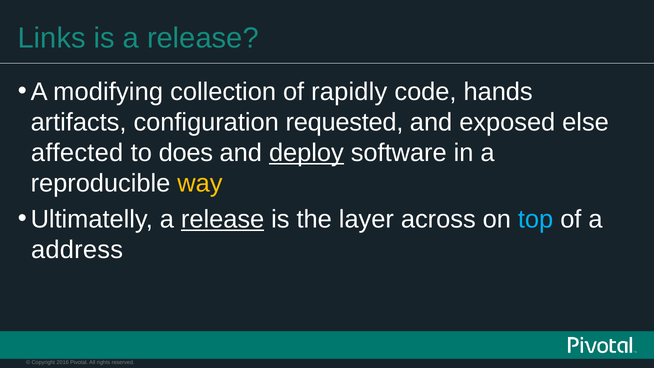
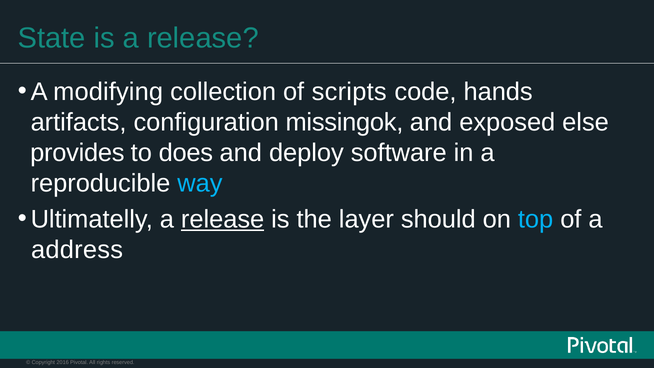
Links: Links -> State
rapidly: rapidly -> scripts
requested: requested -> missingok
affected: affected -> provides
deploy underline: present -> none
way colour: yellow -> light blue
across: across -> should
